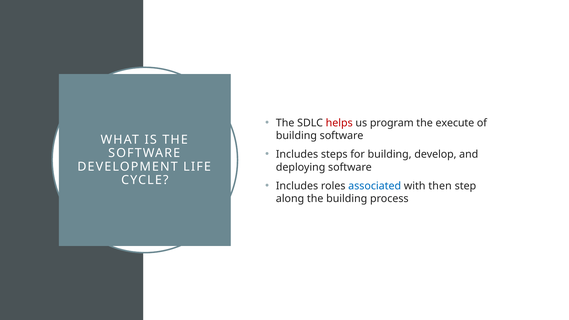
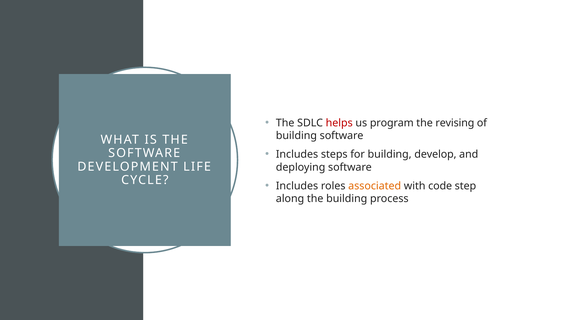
execute: execute -> revising
associated colour: blue -> orange
then: then -> code
